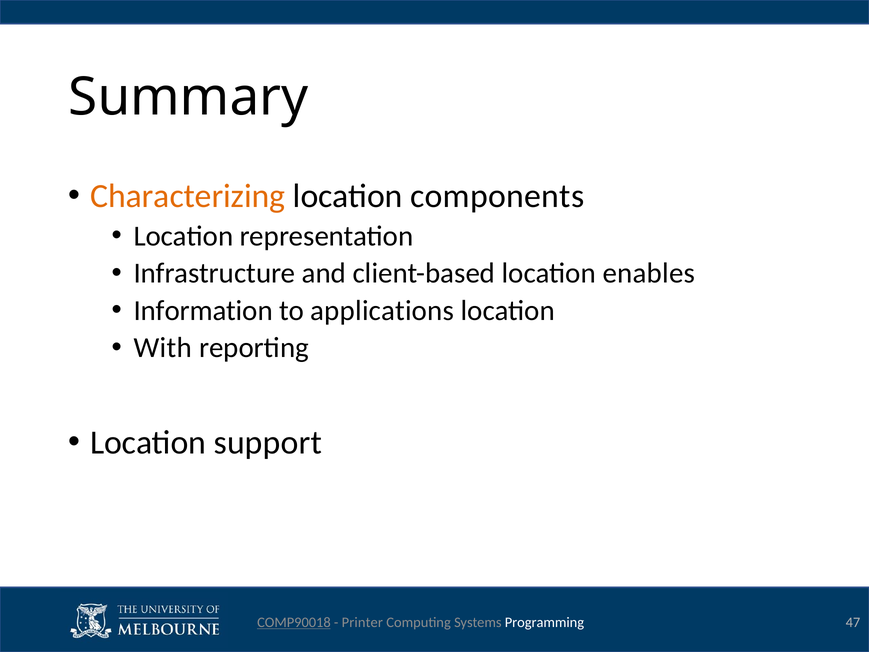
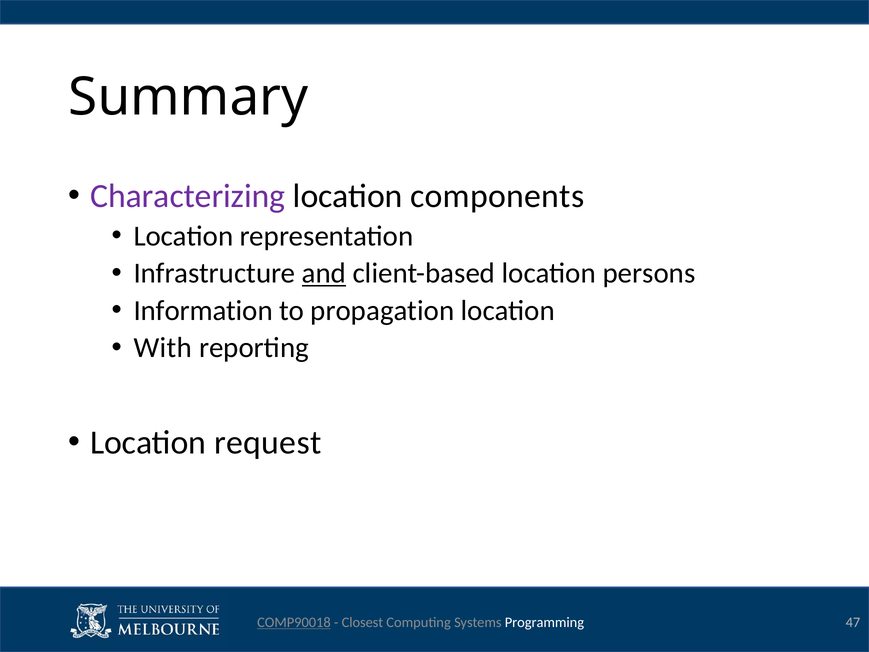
Characterizing colour: orange -> purple
and underline: none -> present
enables: enables -> persons
applications: applications -> propagation
support: support -> request
Printer: Printer -> Closest
